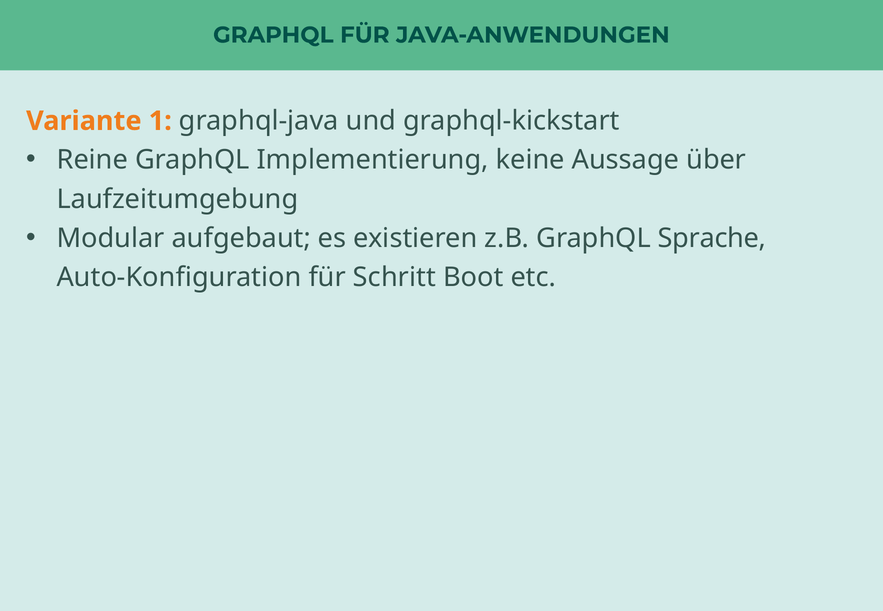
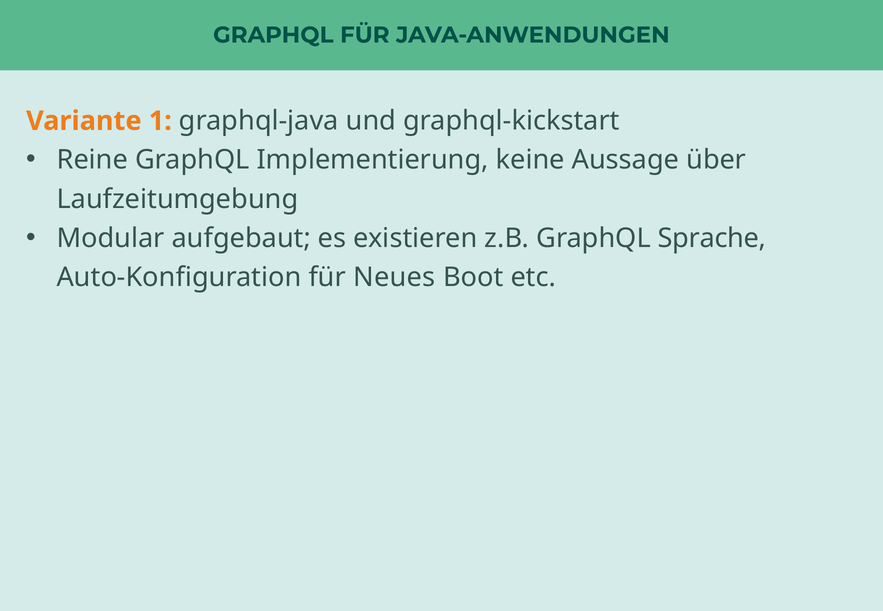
Schritt: Schritt -> Neues
